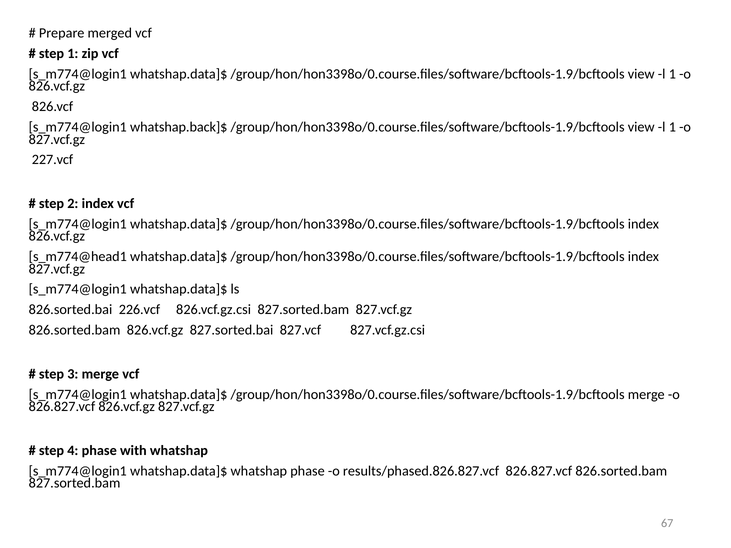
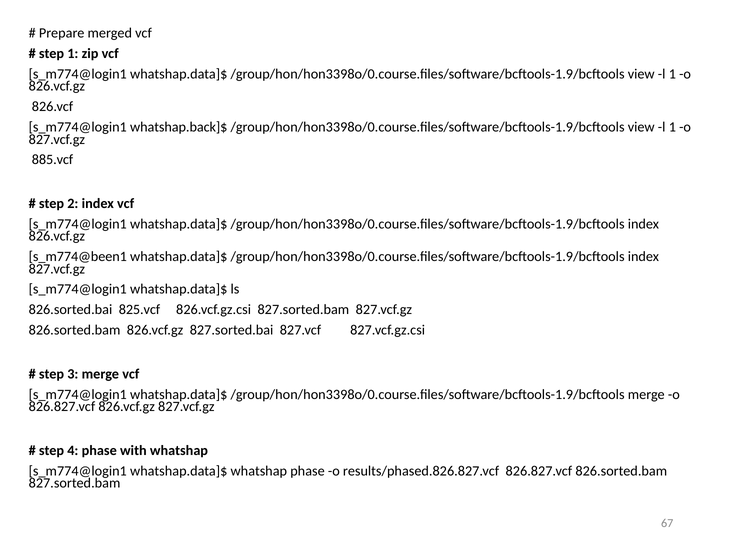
227.vcf: 227.vcf -> 885.vcf
s_m774@head1: s_m774@head1 -> s_m774@been1
226.vcf: 226.vcf -> 825.vcf
